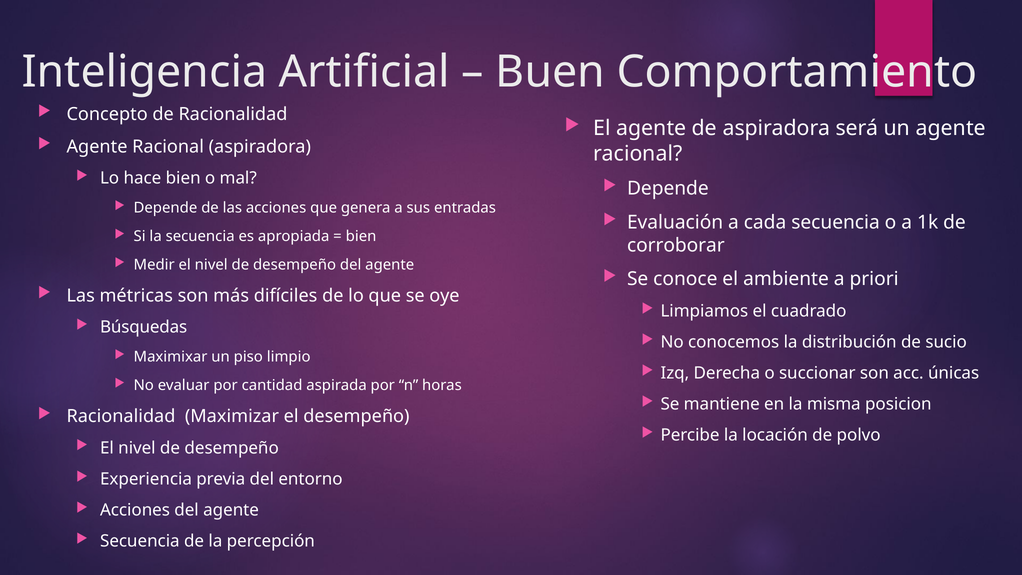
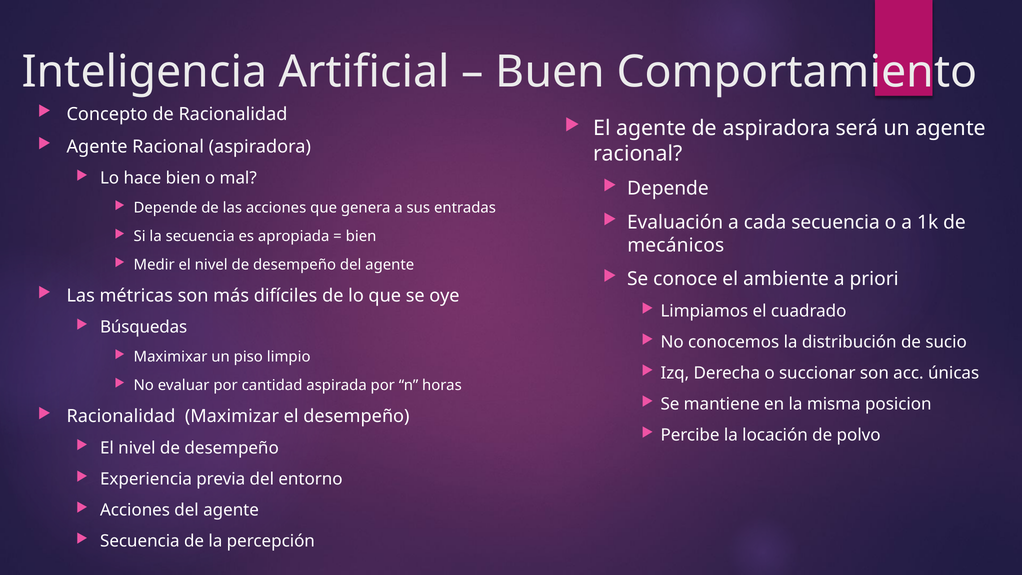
corroborar: corroborar -> mecánicos
